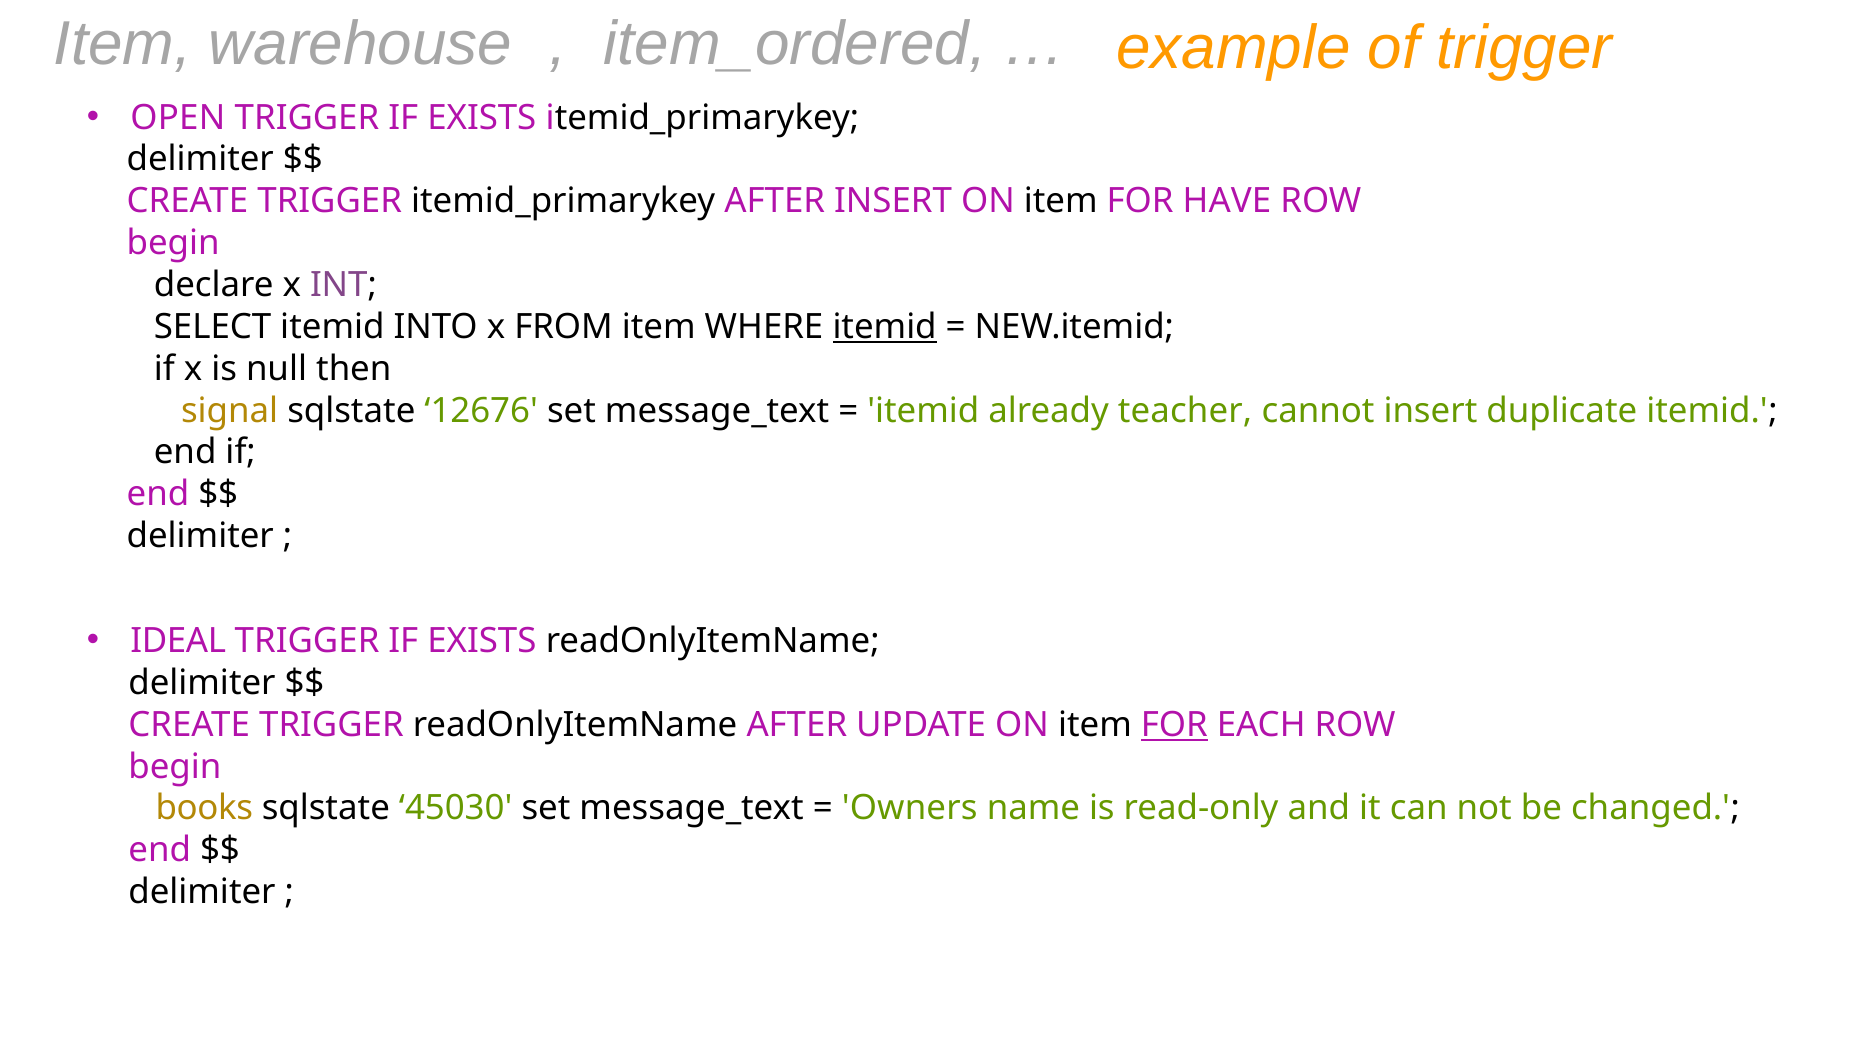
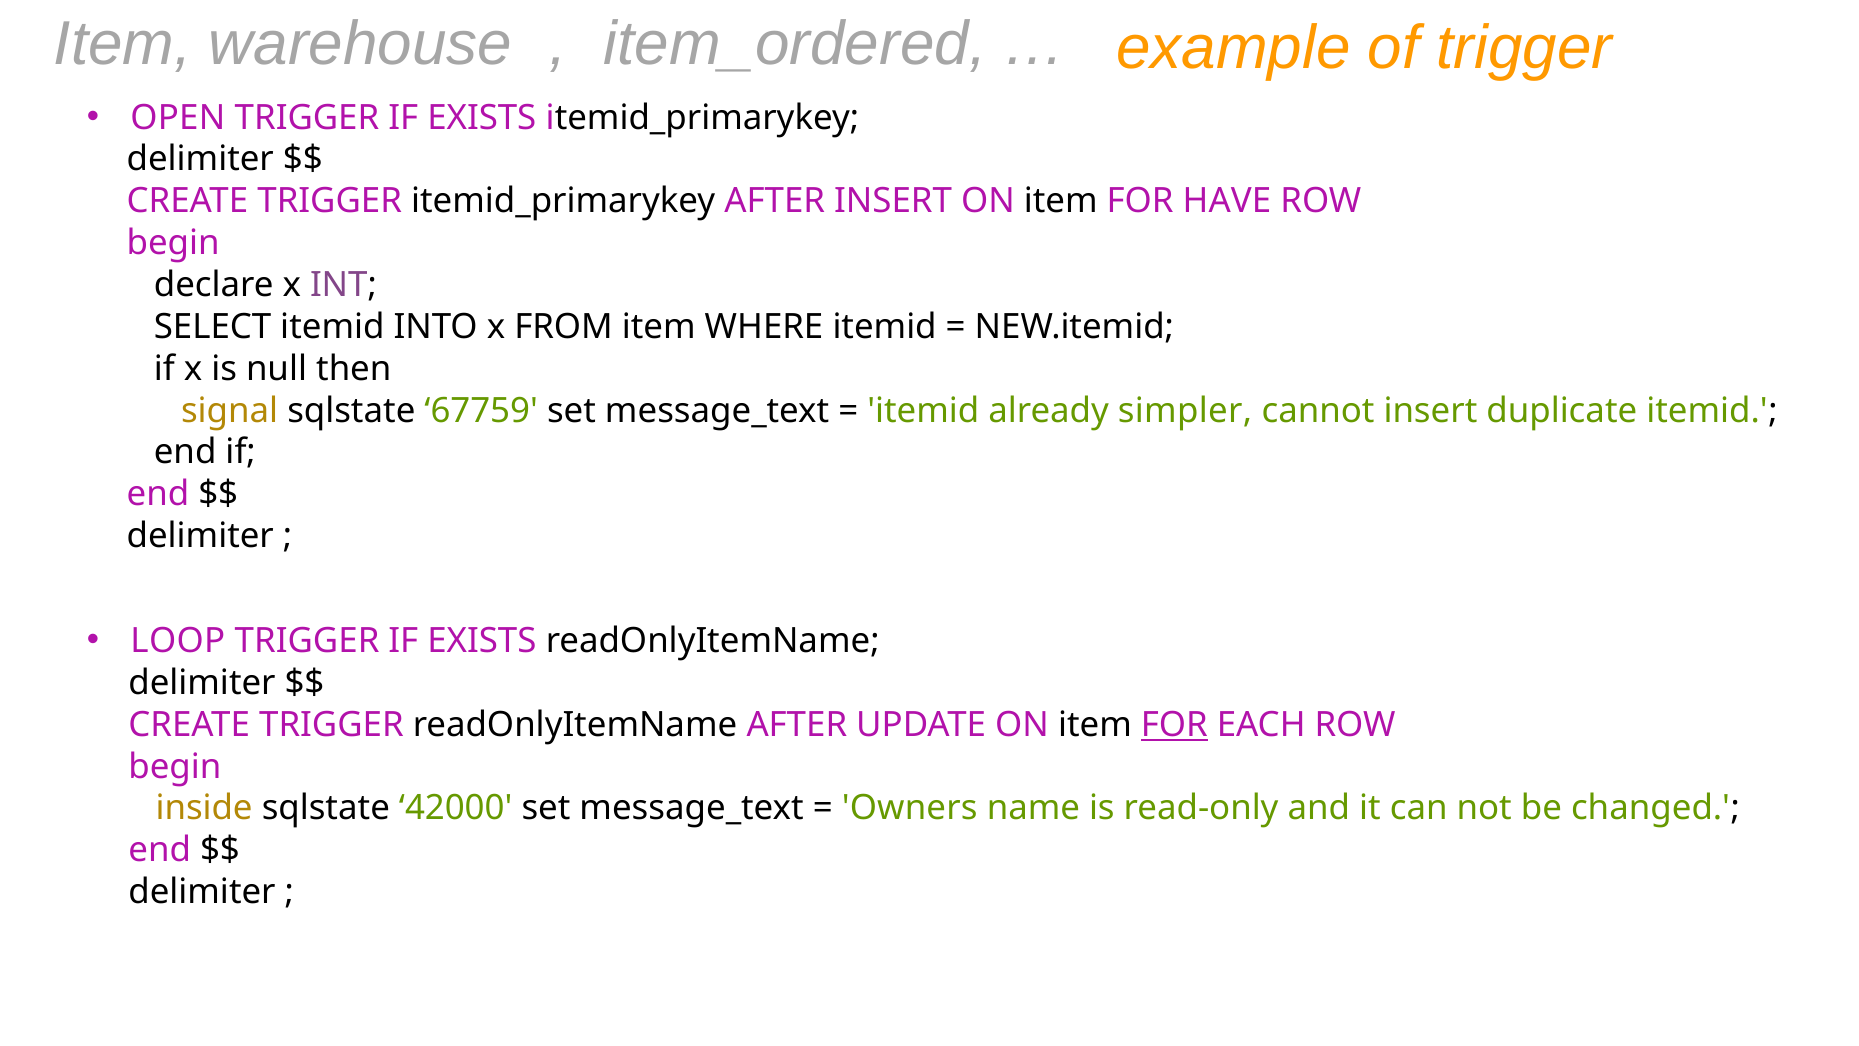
itemid at (885, 327) underline: present -> none
12676: 12676 -> 67759
teacher: teacher -> simpler
IDEAL: IDEAL -> LOOP
books: books -> inside
45030: 45030 -> 42000
